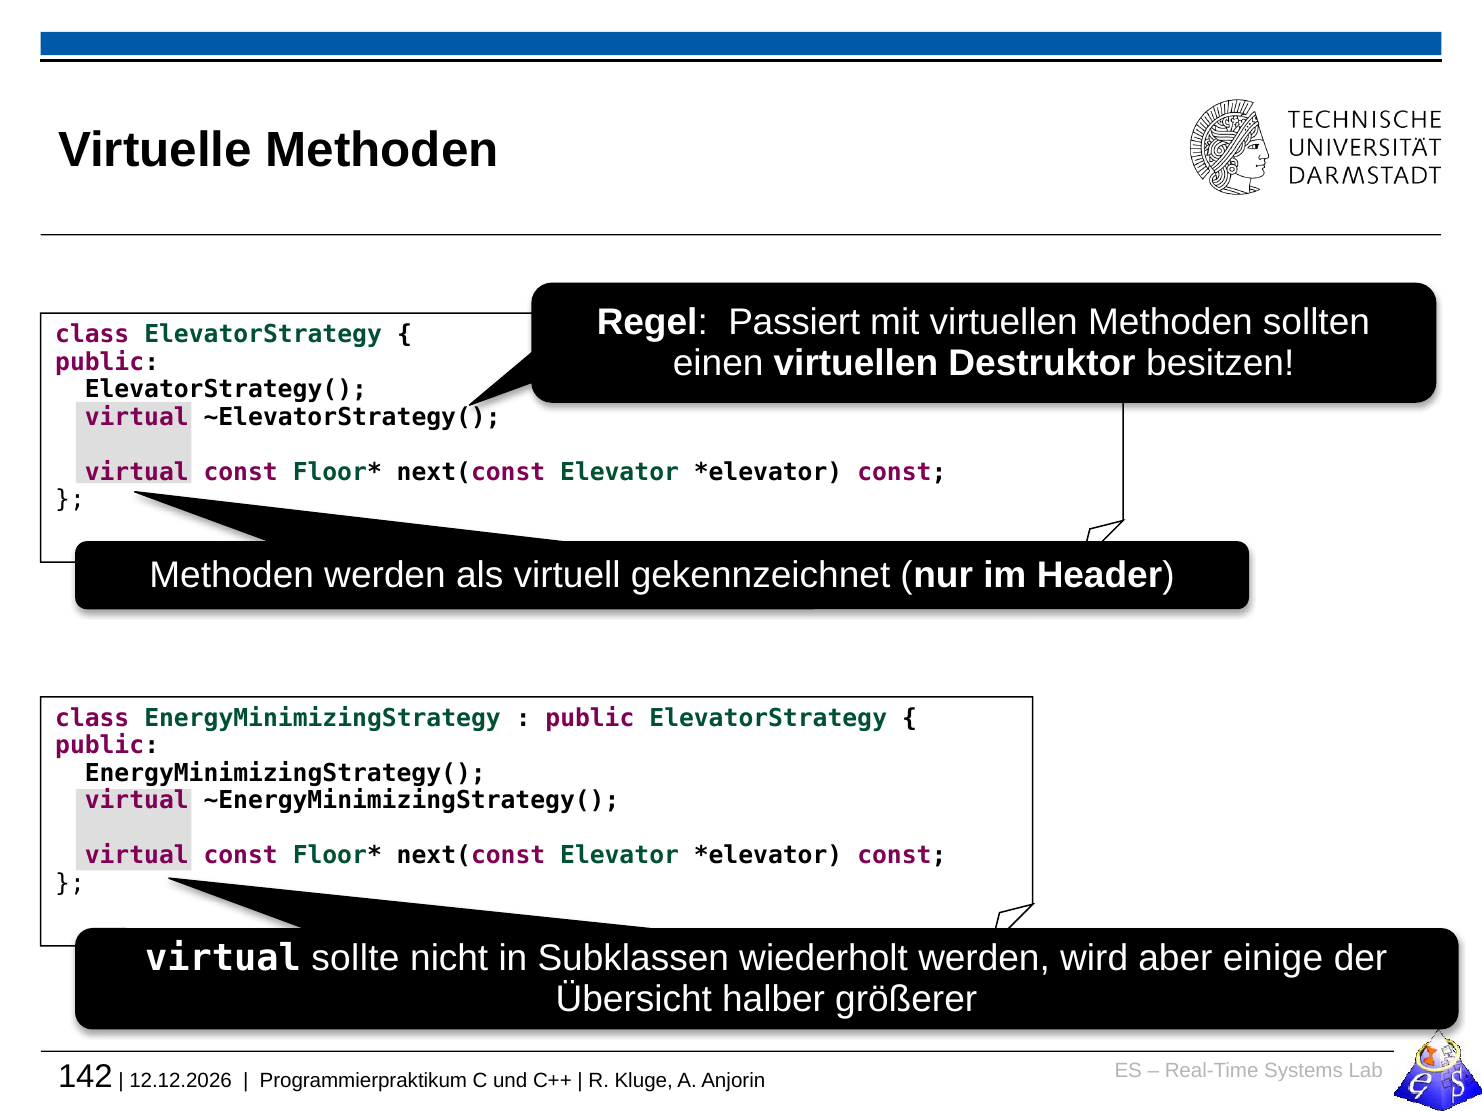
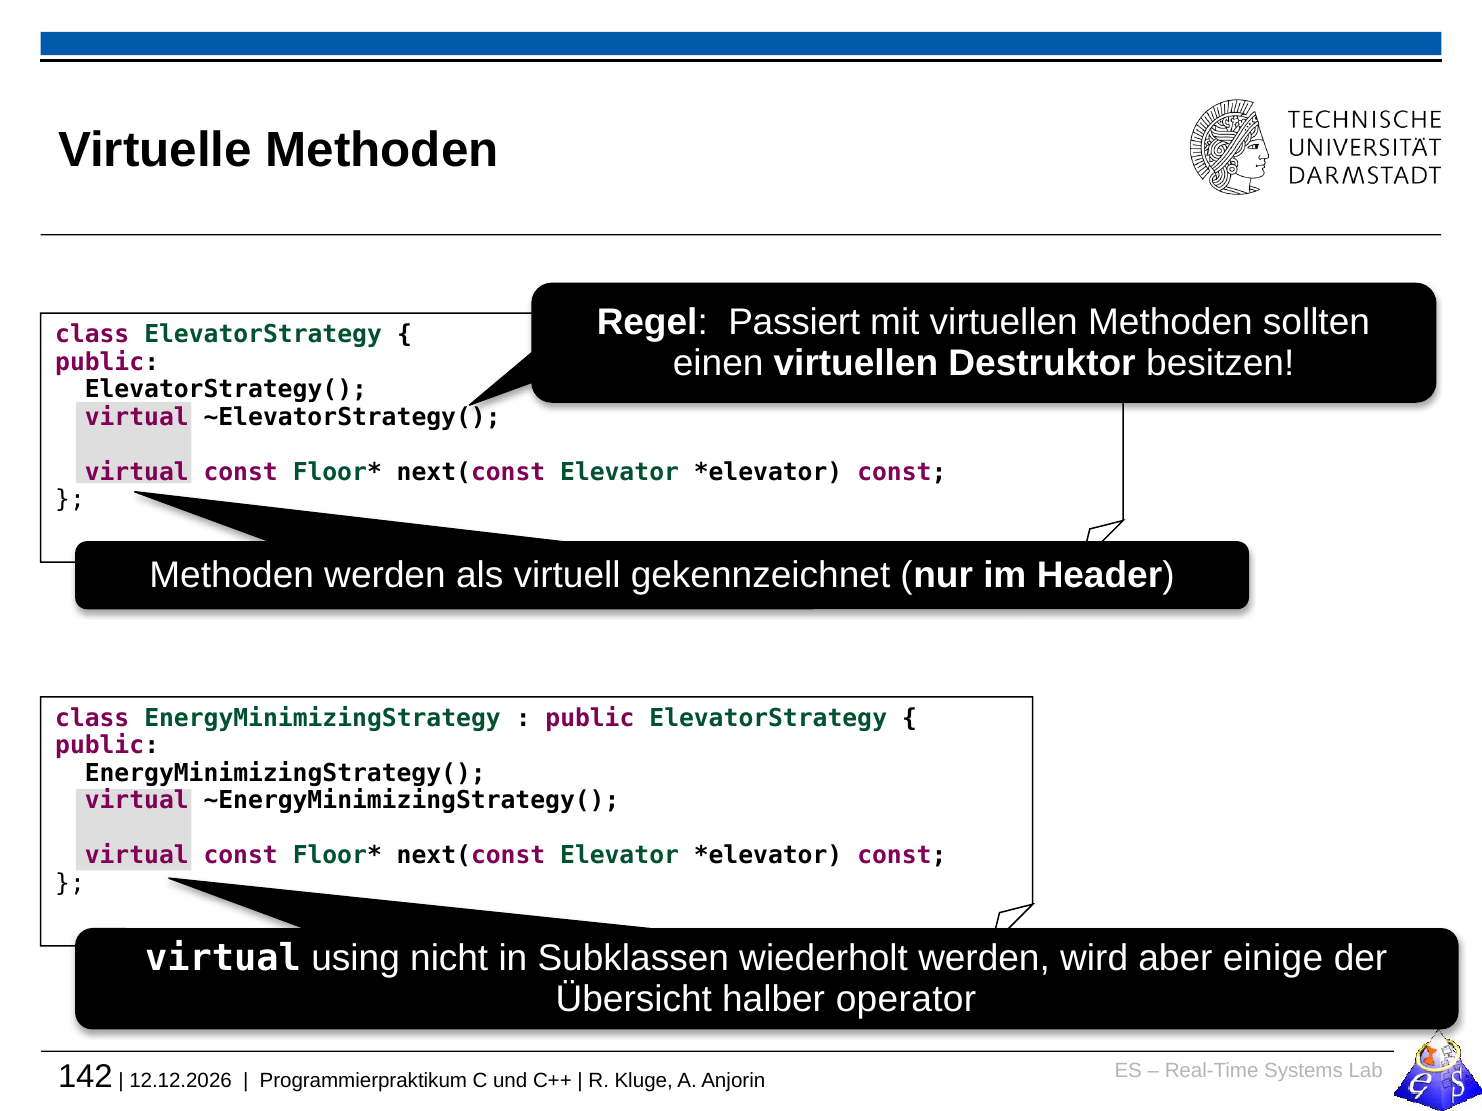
sollte: sollte -> using
größerer: größerer -> operator
